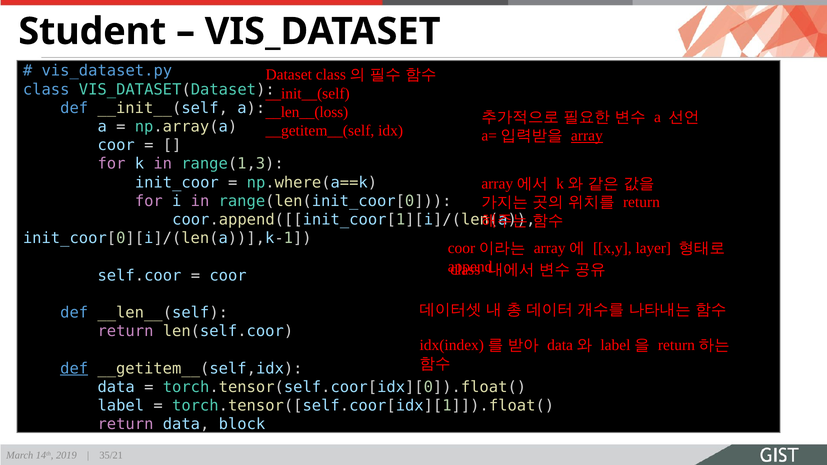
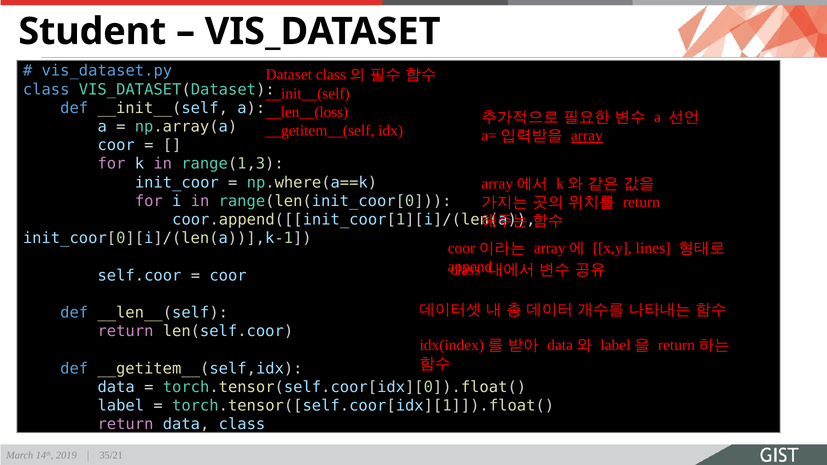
layer: layer -> lines
def at (74, 369) underline: present -> none
data block: block -> class
